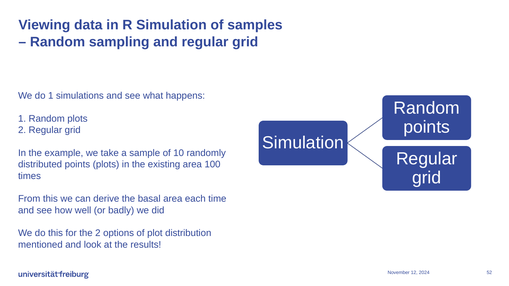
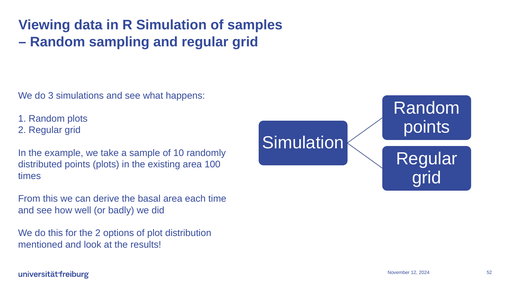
do 1: 1 -> 3
